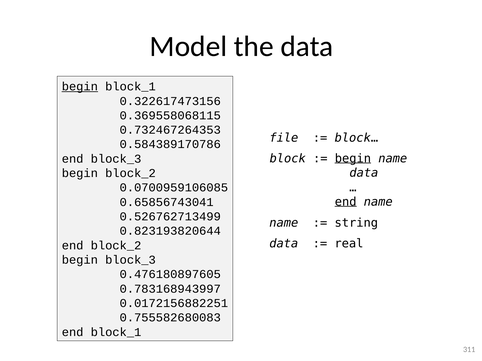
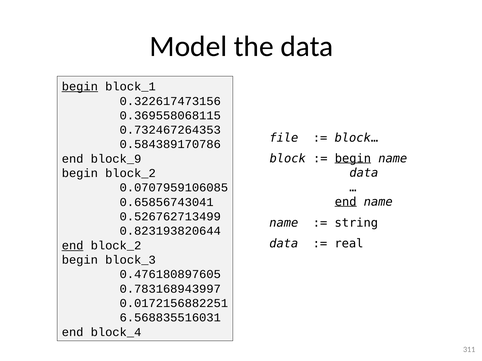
end block_3: block_3 -> block_9
0.0700959106085: 0.0700959106085 -> 0.0707959106085
end at (73, 246) underline: none -> present
0.755582680083: 0.755582680083 -> 6.568835516031
end block_1: block_1 -> block_4
